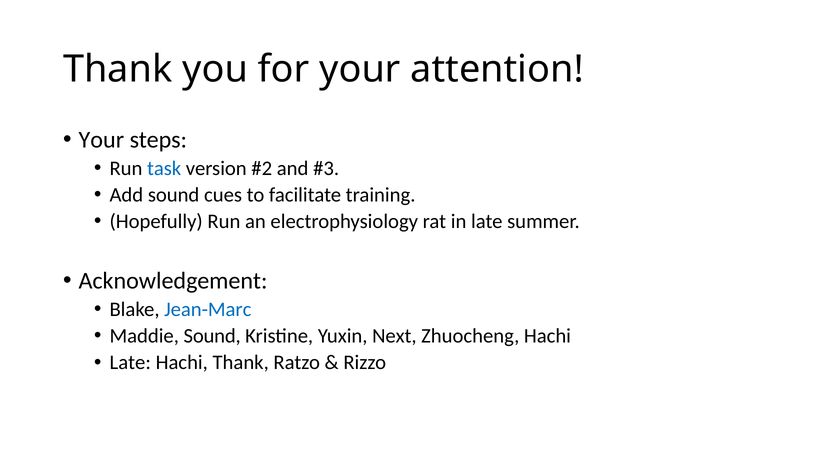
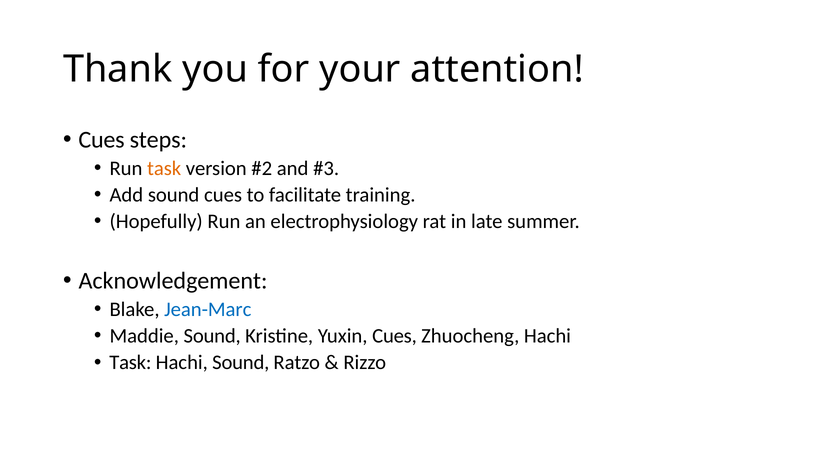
Your at (101, 140): Your -> Cues
task at (164, 168) colour: blue -> orange
Yuxin Next: Next -> Cues
Late at (130, 363): Late -> Task
Hachi Thank: Thank -> Sound
